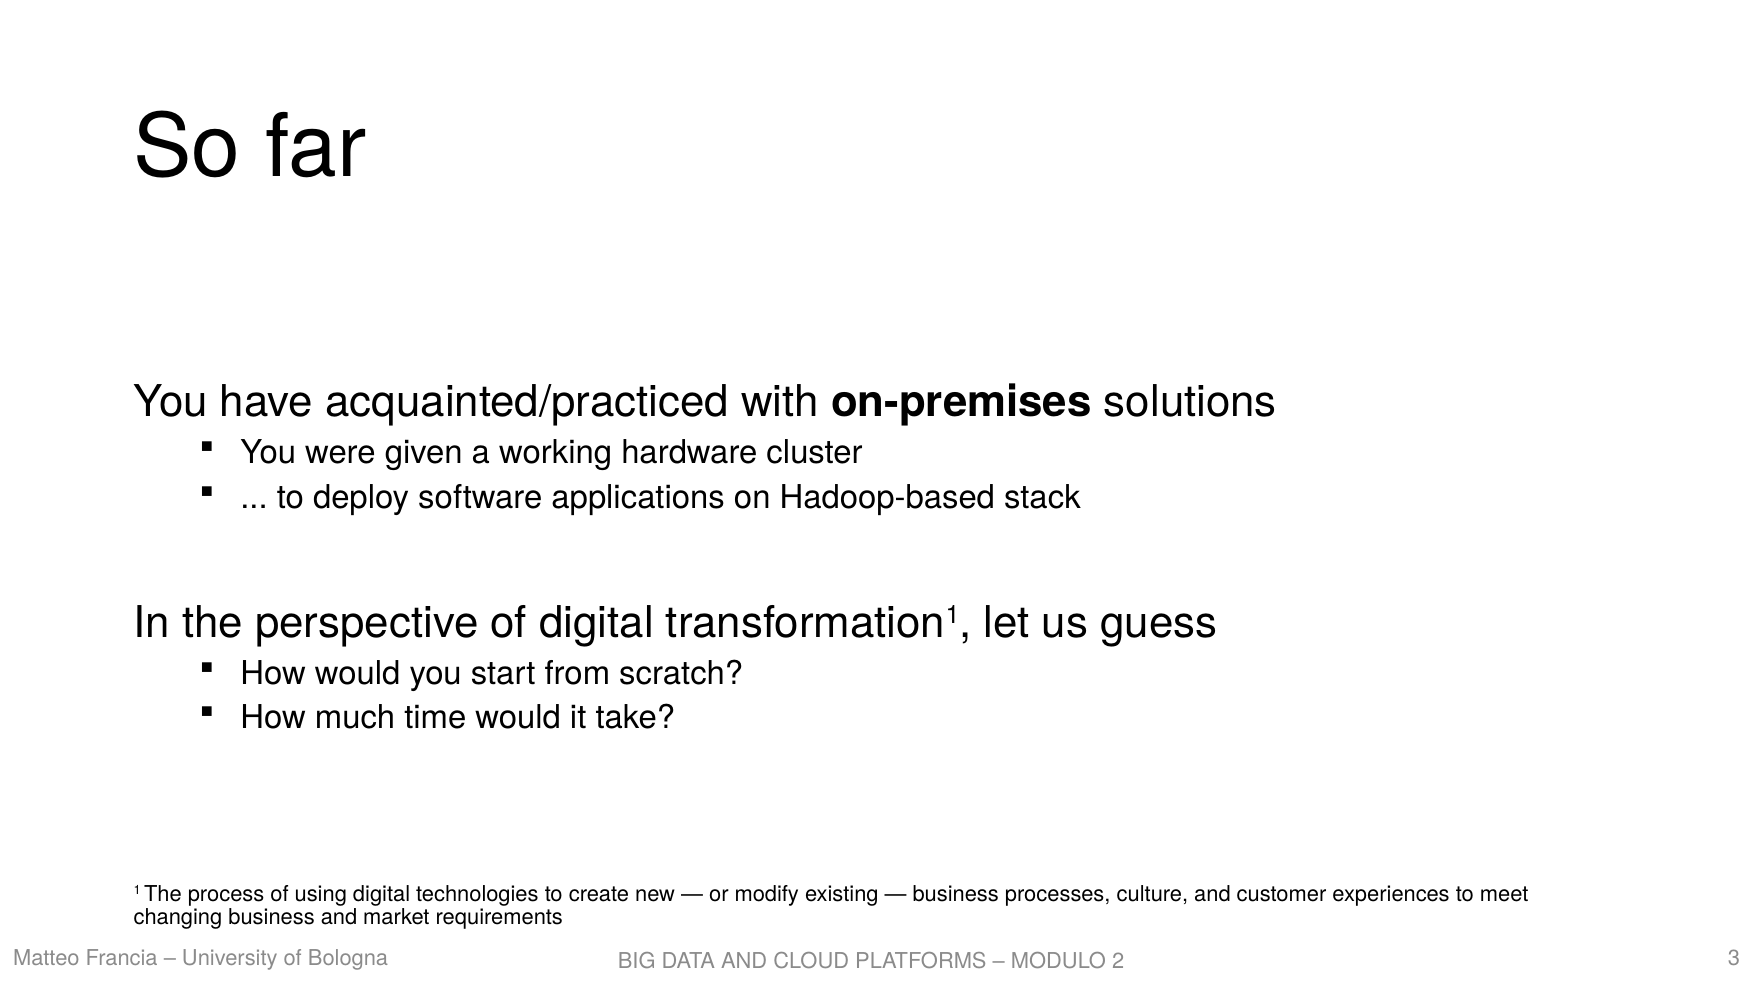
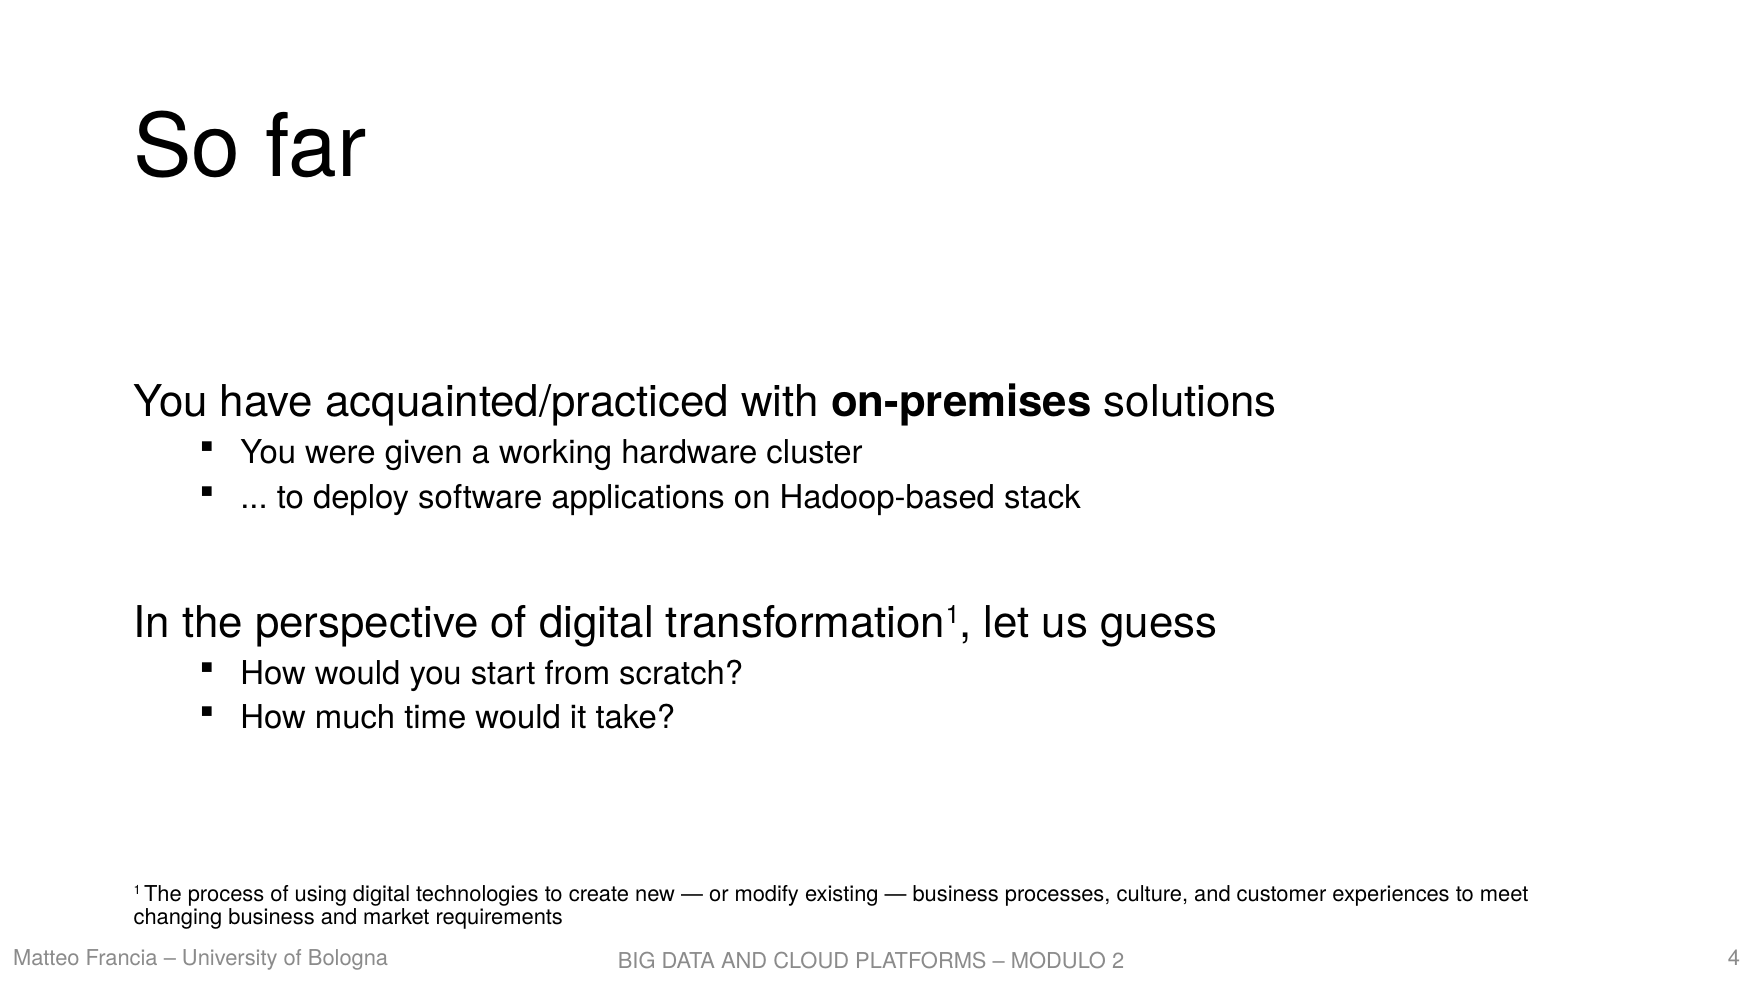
3: 3 -> 4
